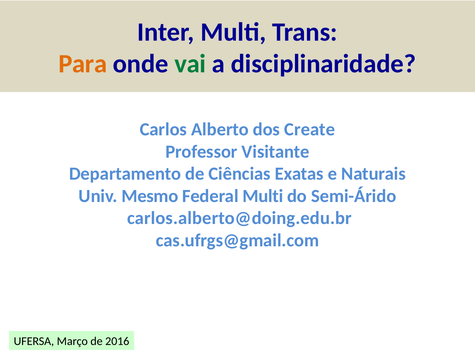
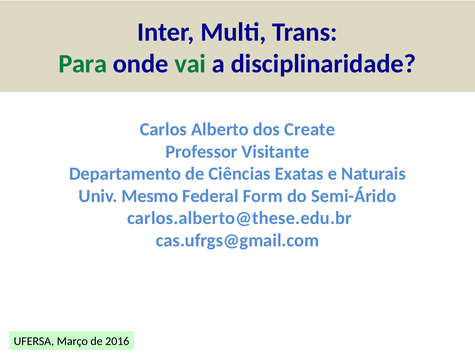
Para colour: orange -> green
Federal Multi: Multi -> Form
carlos.alberto@doing.edu.br: carlos.alberto@doing.edu.br -> carlos.alberto@these.edu.br
